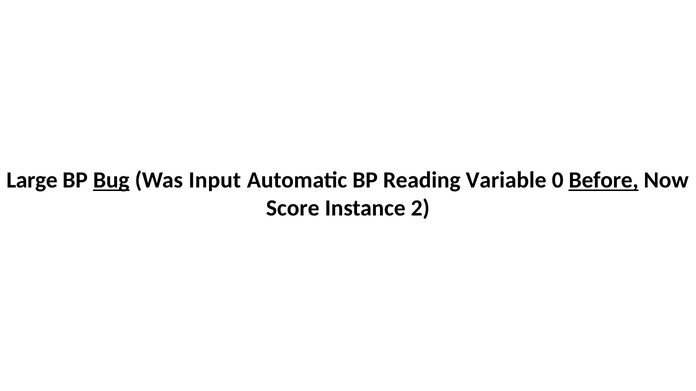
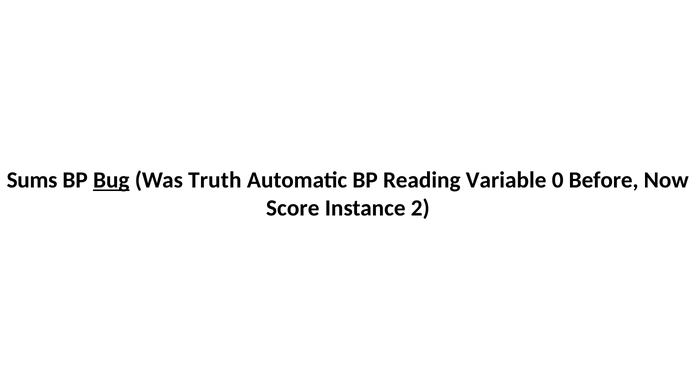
Large: Large -> Sums
Input: Input -> Truth
Before underline: present -> none
